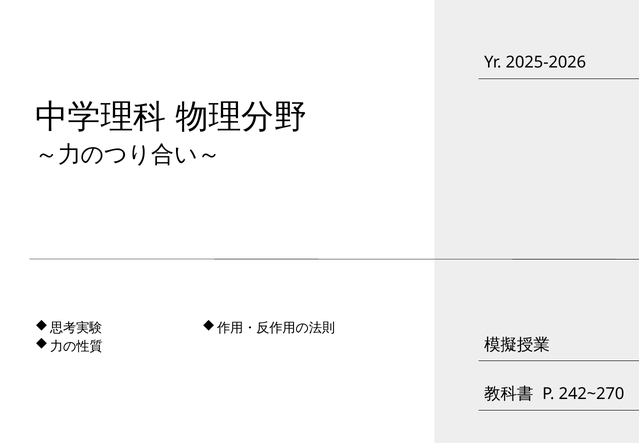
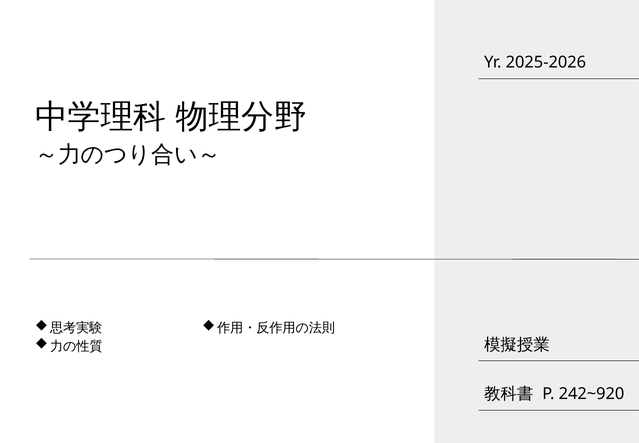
242~270: 242~270 -> 242~920
